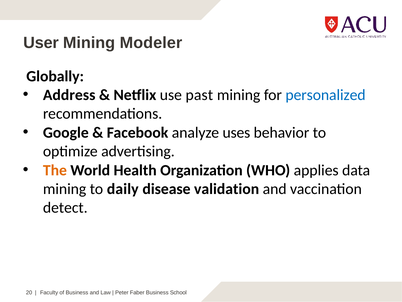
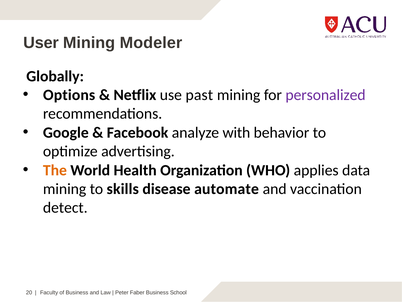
Address: Address -> Options
personalized colour: blue -> purple
uses: uses -> with
daily: daily -> skills
validation: validation -> automate
